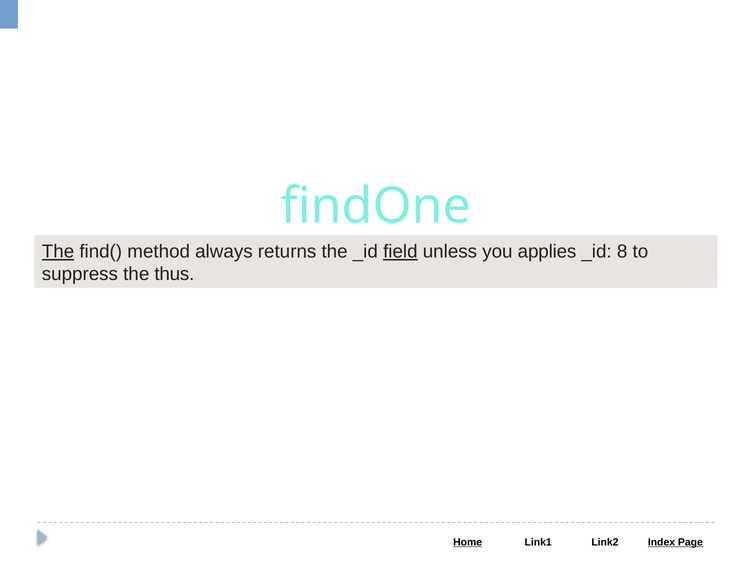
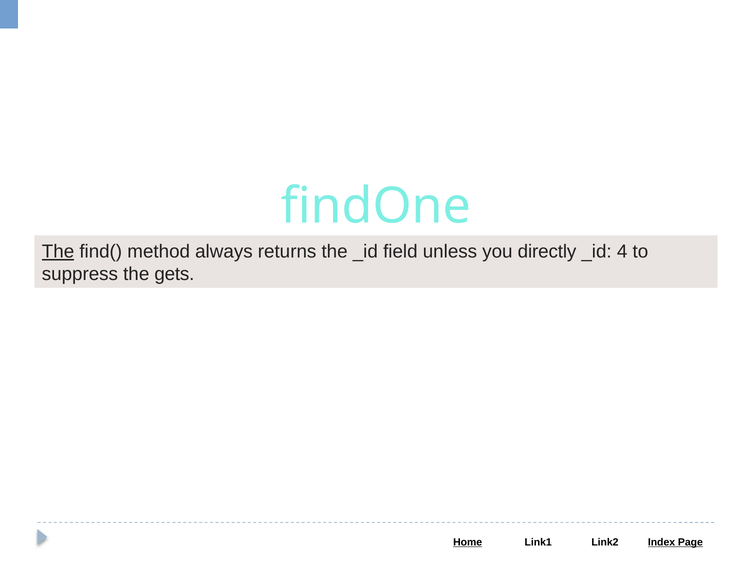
field underline: present -> none
applies: applies -> directly
8: 8 -> 4
thus: thus -> gets
